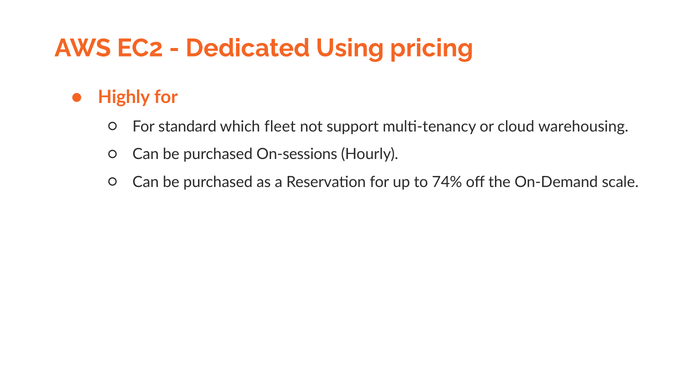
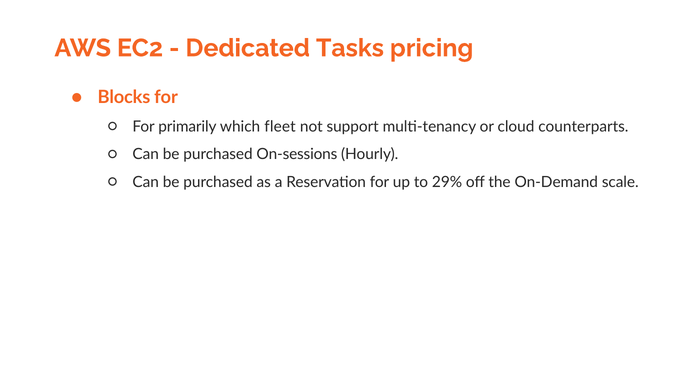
Using: Using -> Tasks
Highly: Highly -> Blocks
standard: standard -> primarily
warehousing: warehousing -> counterparts
74%: 74% -> 29%
